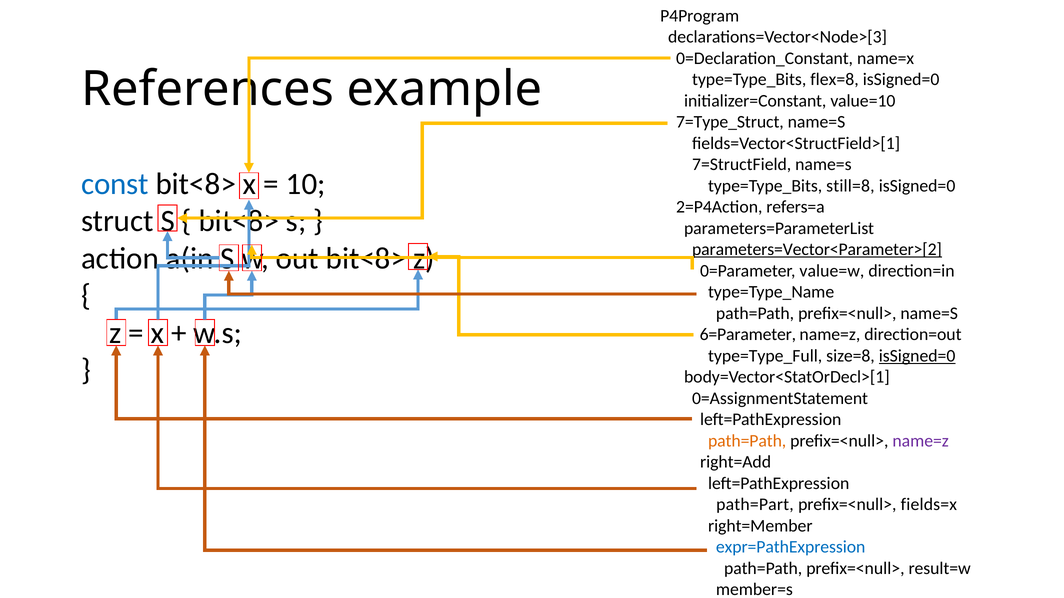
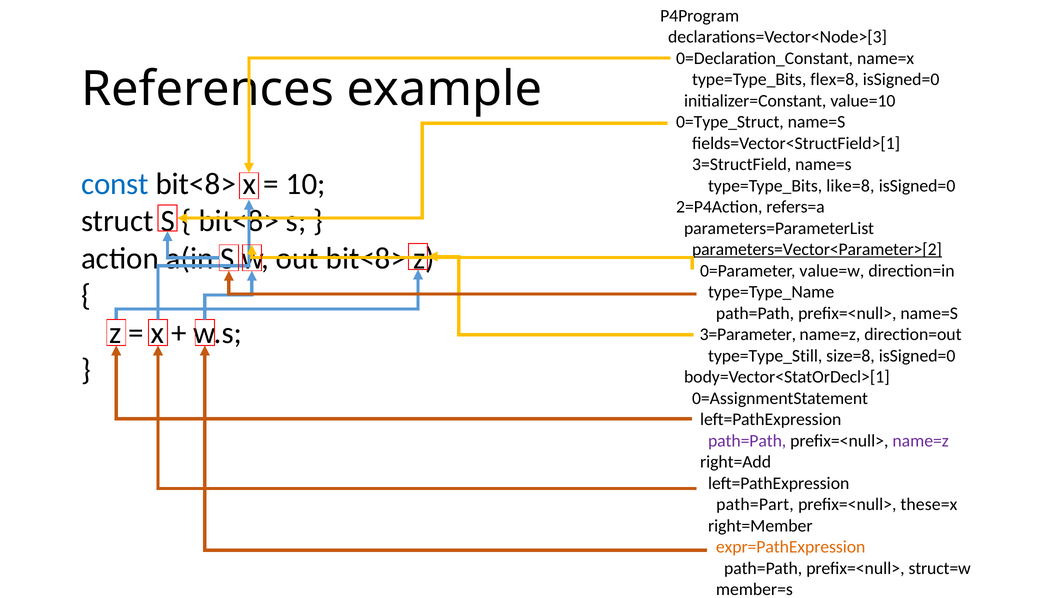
7=Type_Struct: 7=Type_Struct -> 0=Type_Struct
7=StructField: 7=StructField -> 3=StructField
still=8: still=8 -> like=8
6=Parameter: 6=Parameter -> 3=Parameter
type=Type_Full: type=Type_Full -> type=Type_Still
isSigned=0 at (917, 356) underline: present -> none
path=Path at (747, 441) colour: orange -> purple
fields=x: fields=x -> these=x
expr=PathExpression colour: blue -> orange
result=w: result=w -> struct=w
